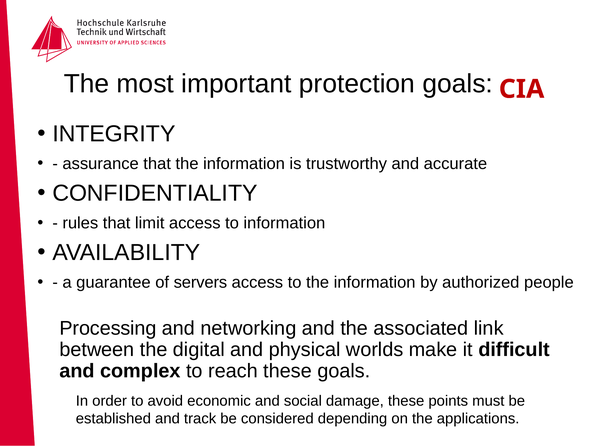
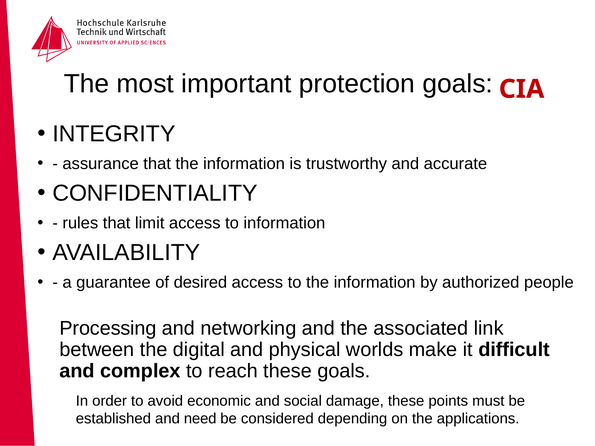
servers: servers -> desired
track: track -> need
